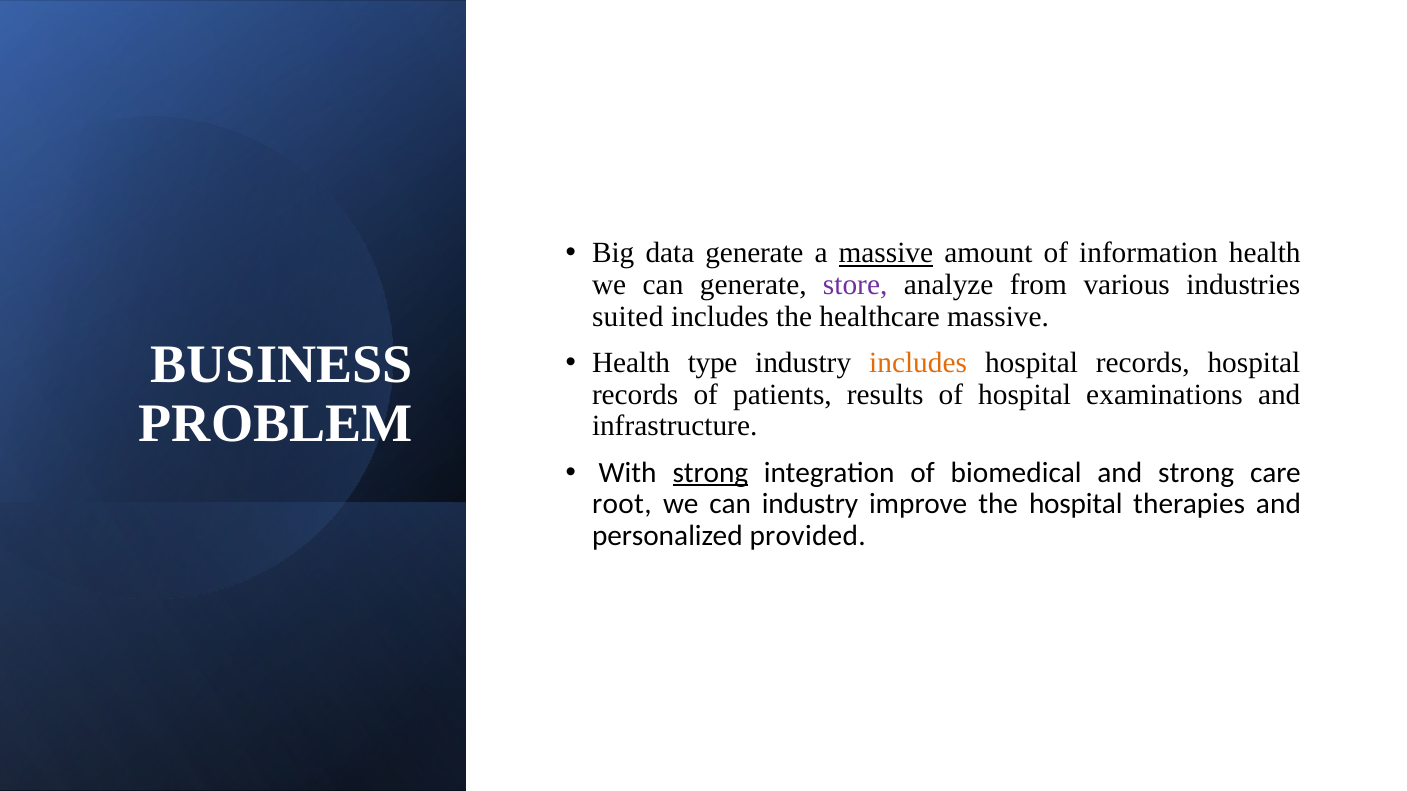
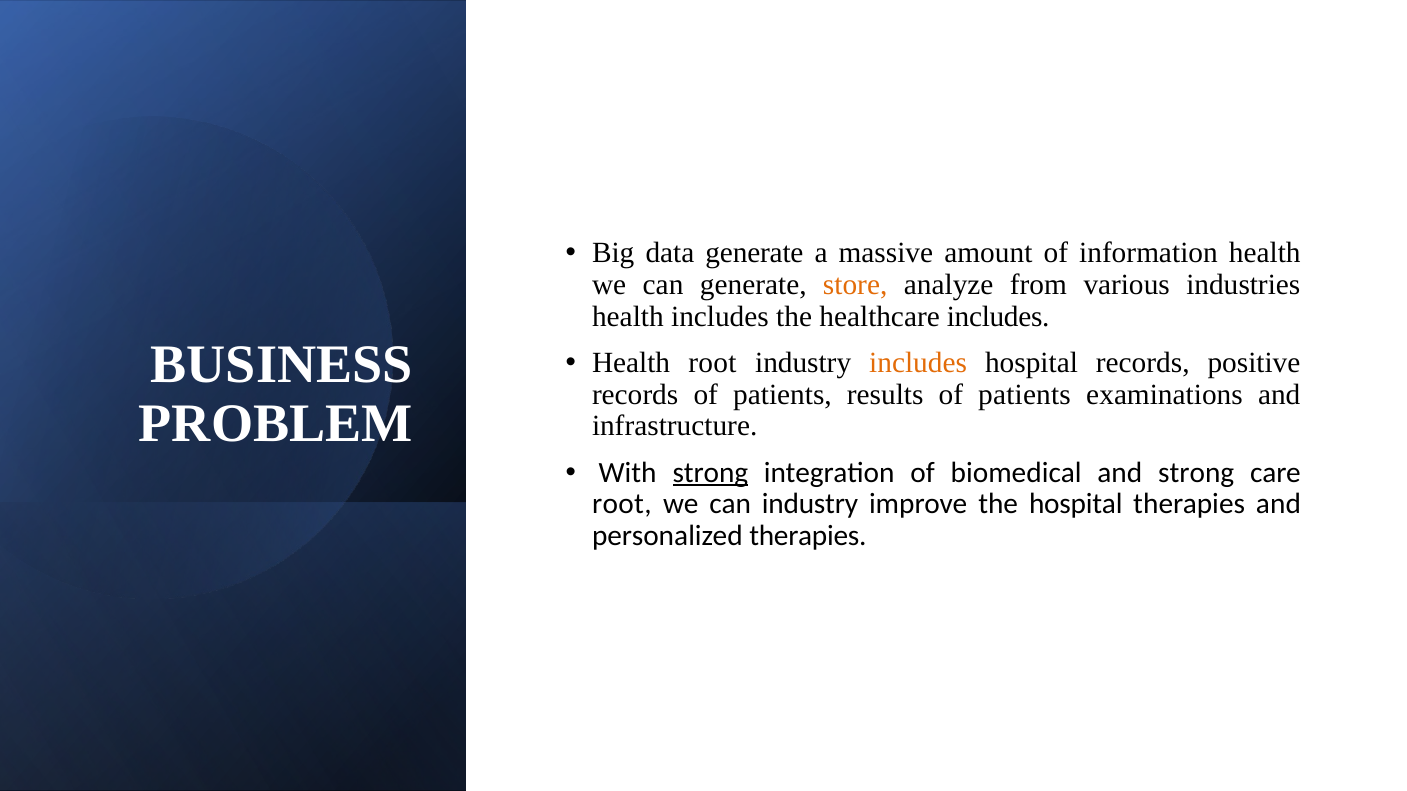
massive at (886, 253) underline: present -> none
store colour: purple -> orange
suited at (628, 317): suited -> health
healthcare massive: massive -> includes
Health type: type -> root
records hospital: hospital -> positive
results of hospital: hospital -> patients
personalized provided: provided -> therapies
